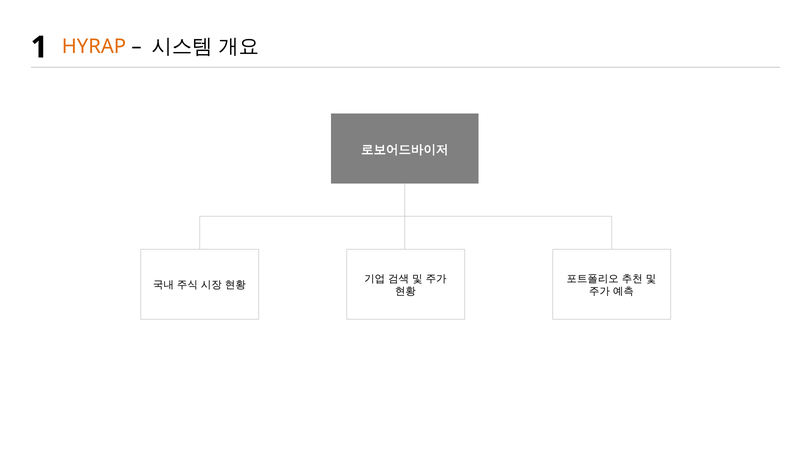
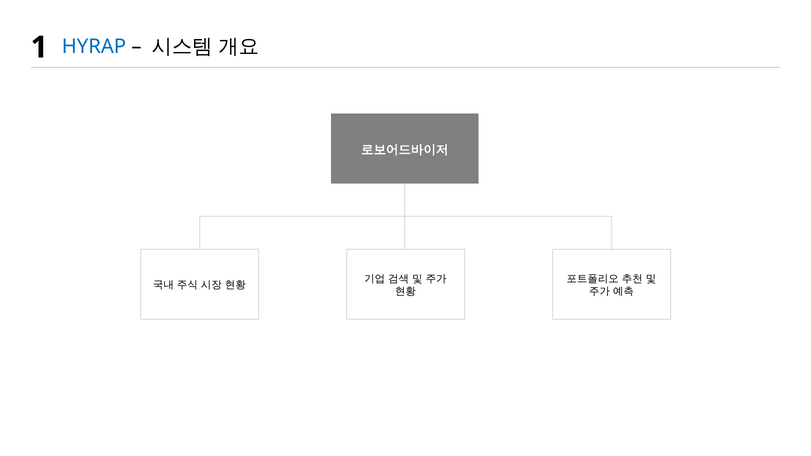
HYRAP colour: orange -> blue
